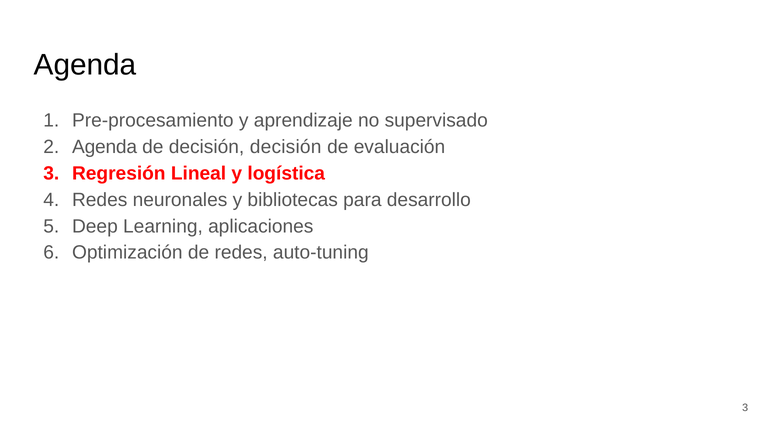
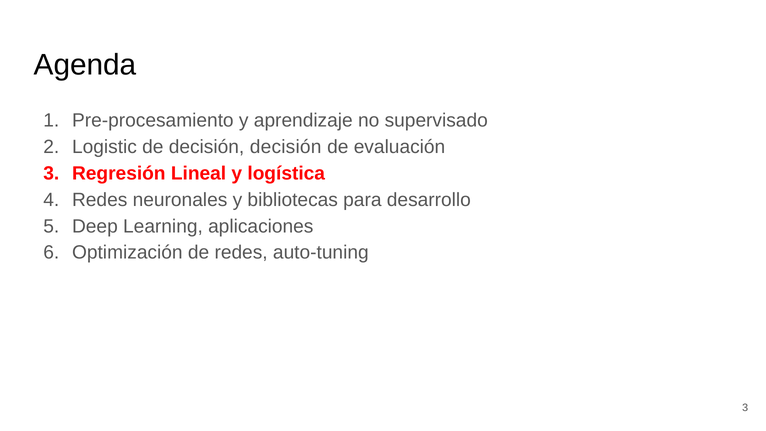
Agenda at (105, 147): Agenda -> Logistic
